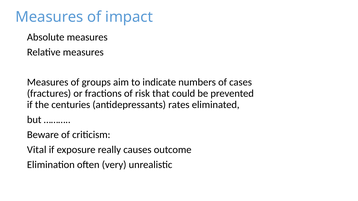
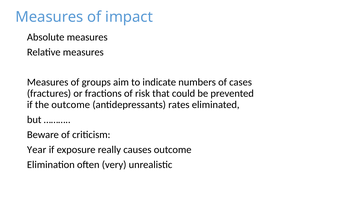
the centuries: centuries -> outcome
Vital: Vital -> Year
